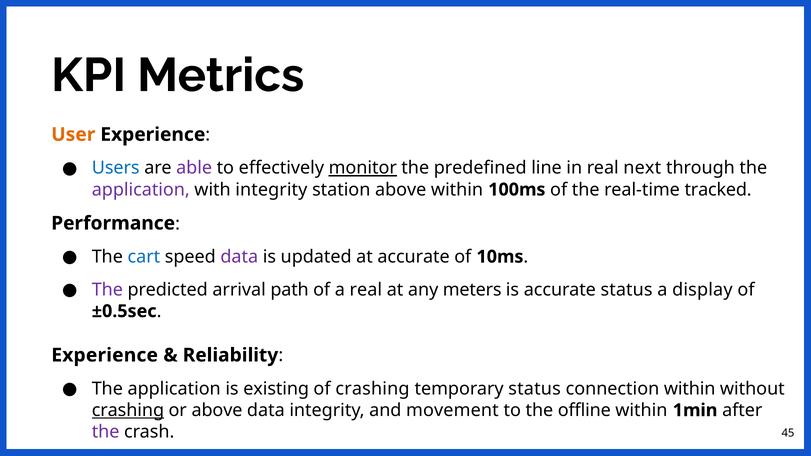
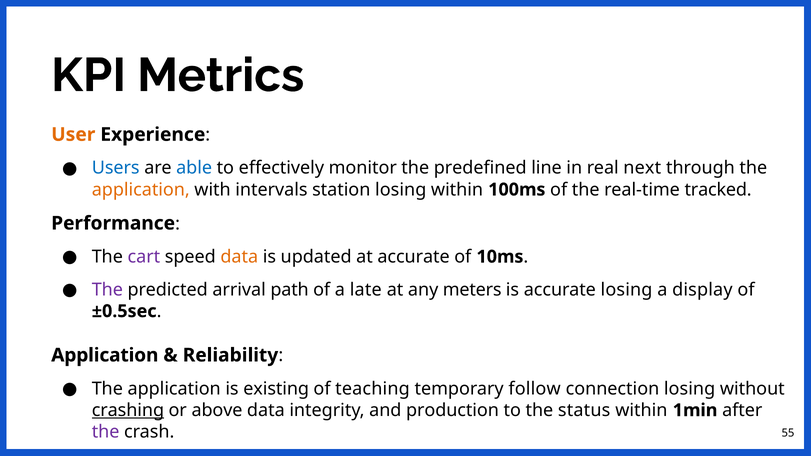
able colour: purple -> blue
monitor underline: present -> none
application at (141, 190) colour: purple -> orange
with integrity: integrity -> intervals
station above: above -> losing
cart colour: blue -> purple
data at (239, 257) colour: purple -> orange
a real: real -> late
accurate status: status -> losing
Experience at (105, 355): Experience -> Application
of crashing: crashing -> teaching
temporary status: status -> follow
connection within: within -> losing
movement: movement -> production
offline: offline -> status
45: 45 -> 55
